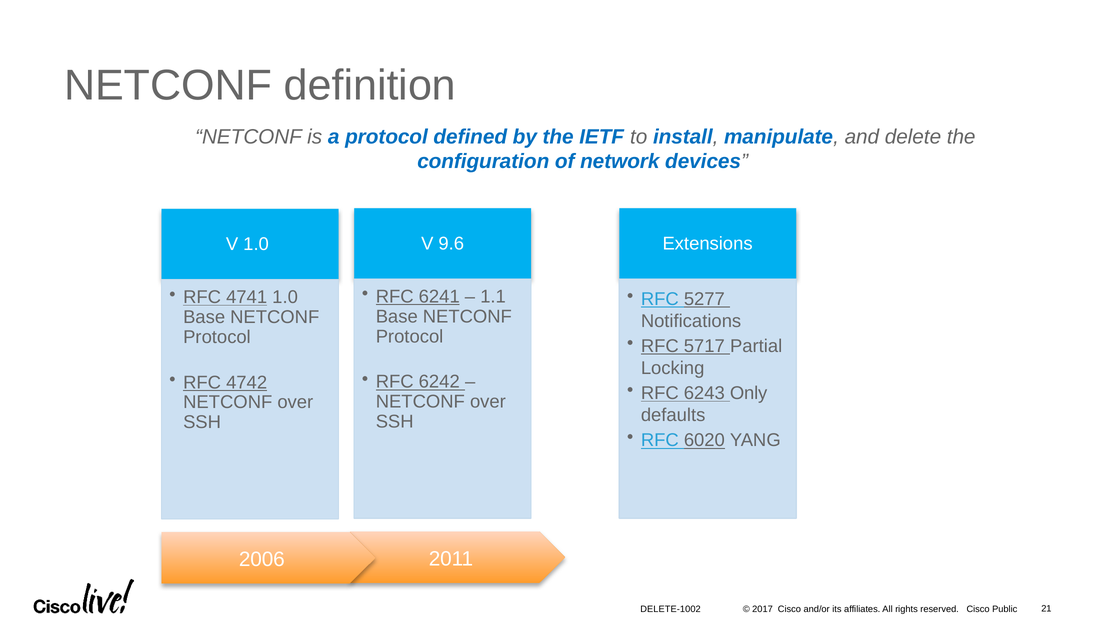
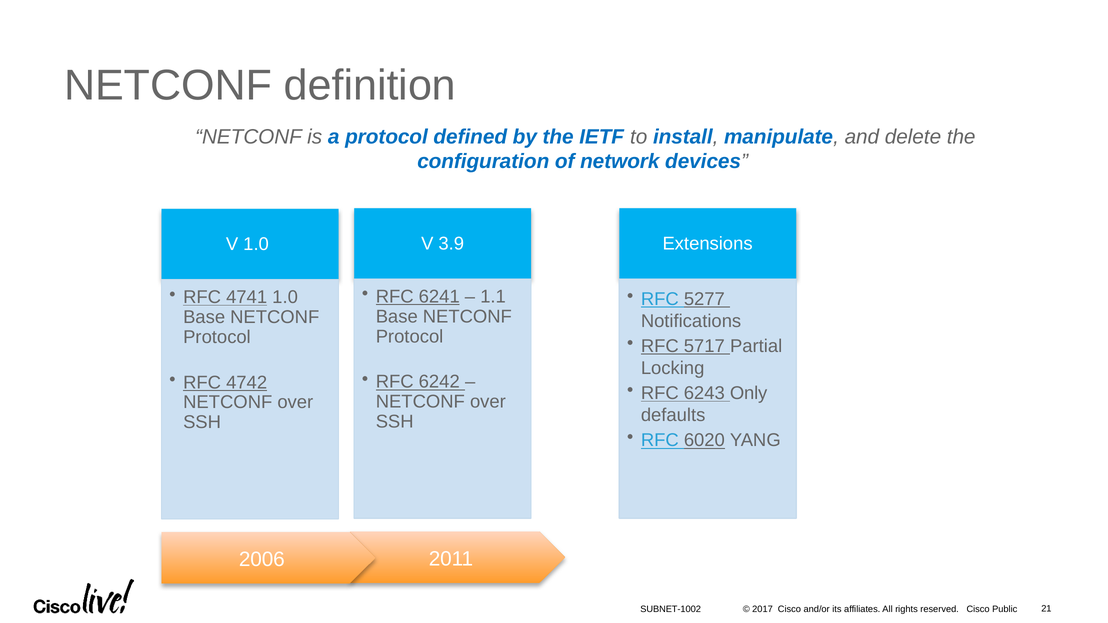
9.6: 9.6 -> 3.9
DELETE-1002: DELETE-1002 -> SUBNET-1002
